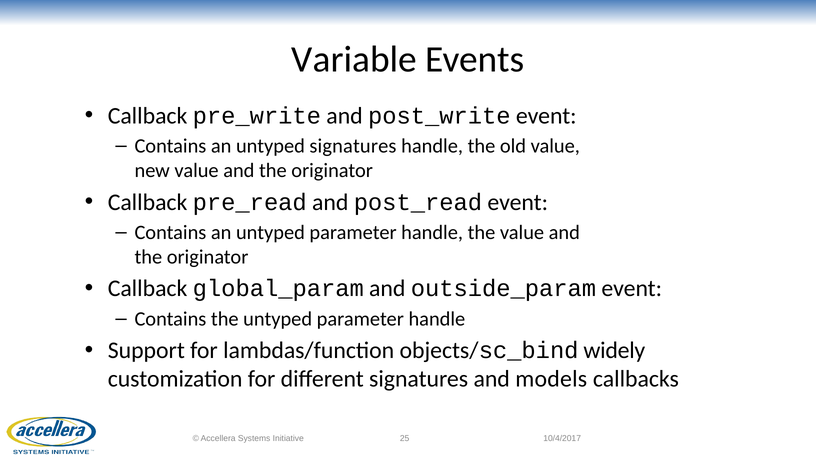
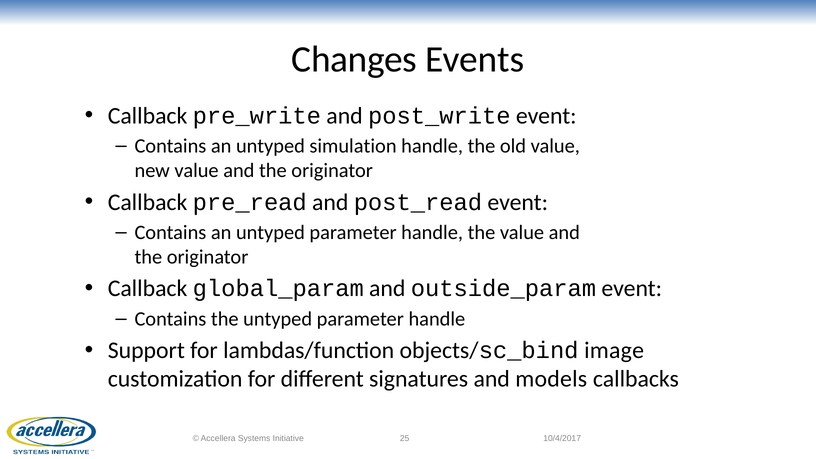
Variable: Variable -> Changes
untyped signatures: signatures -> simulation
widely: widely -> image
